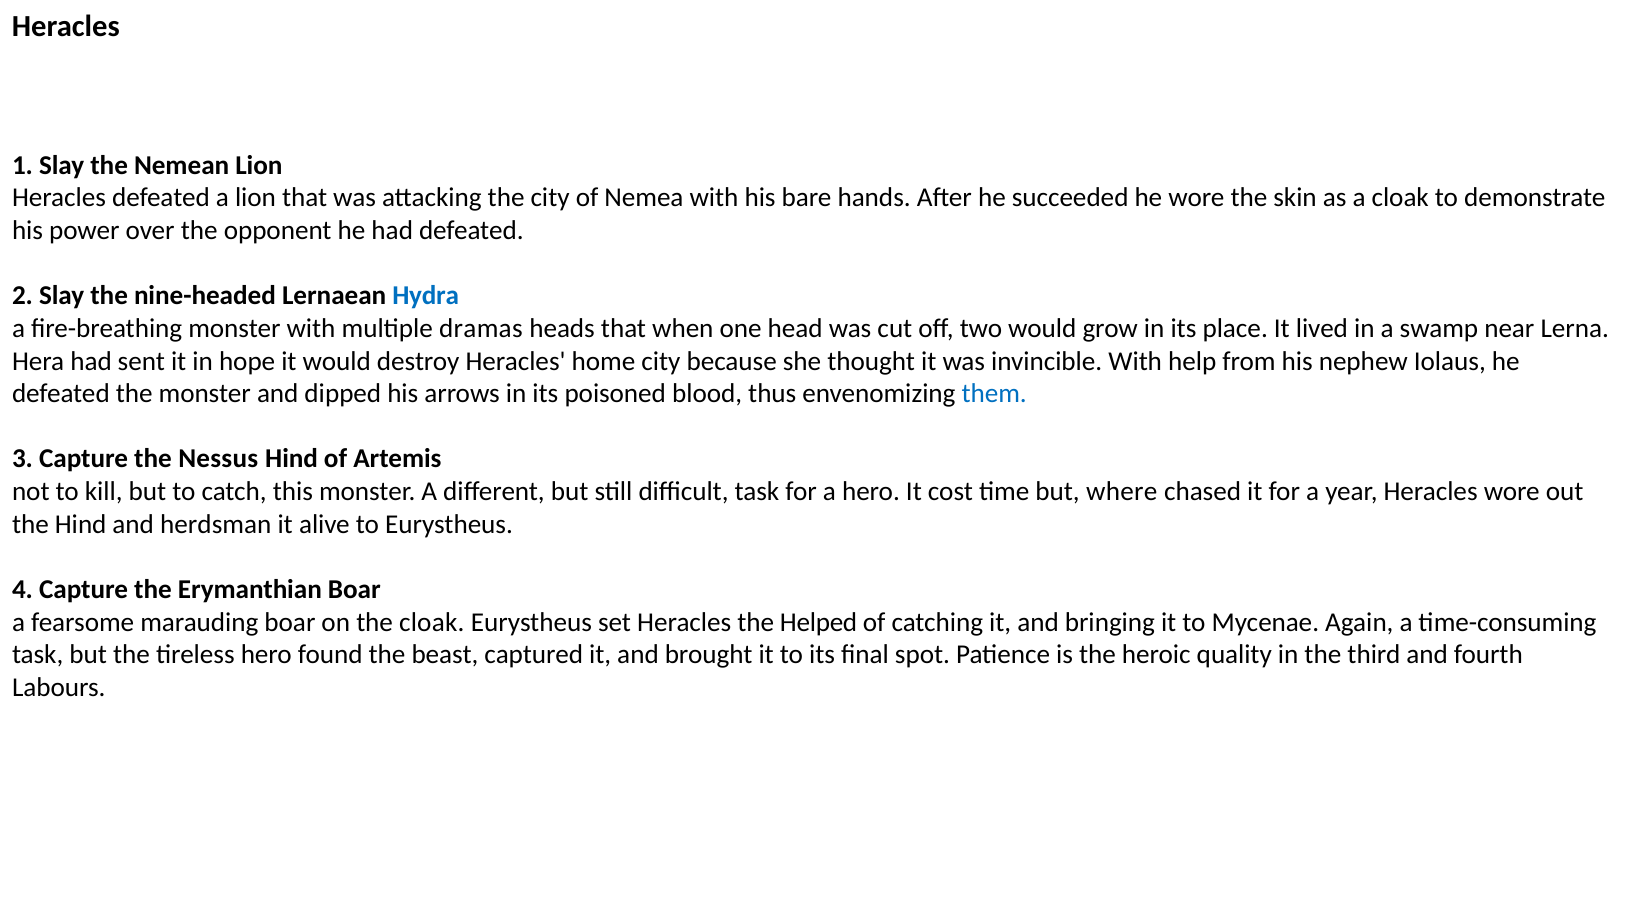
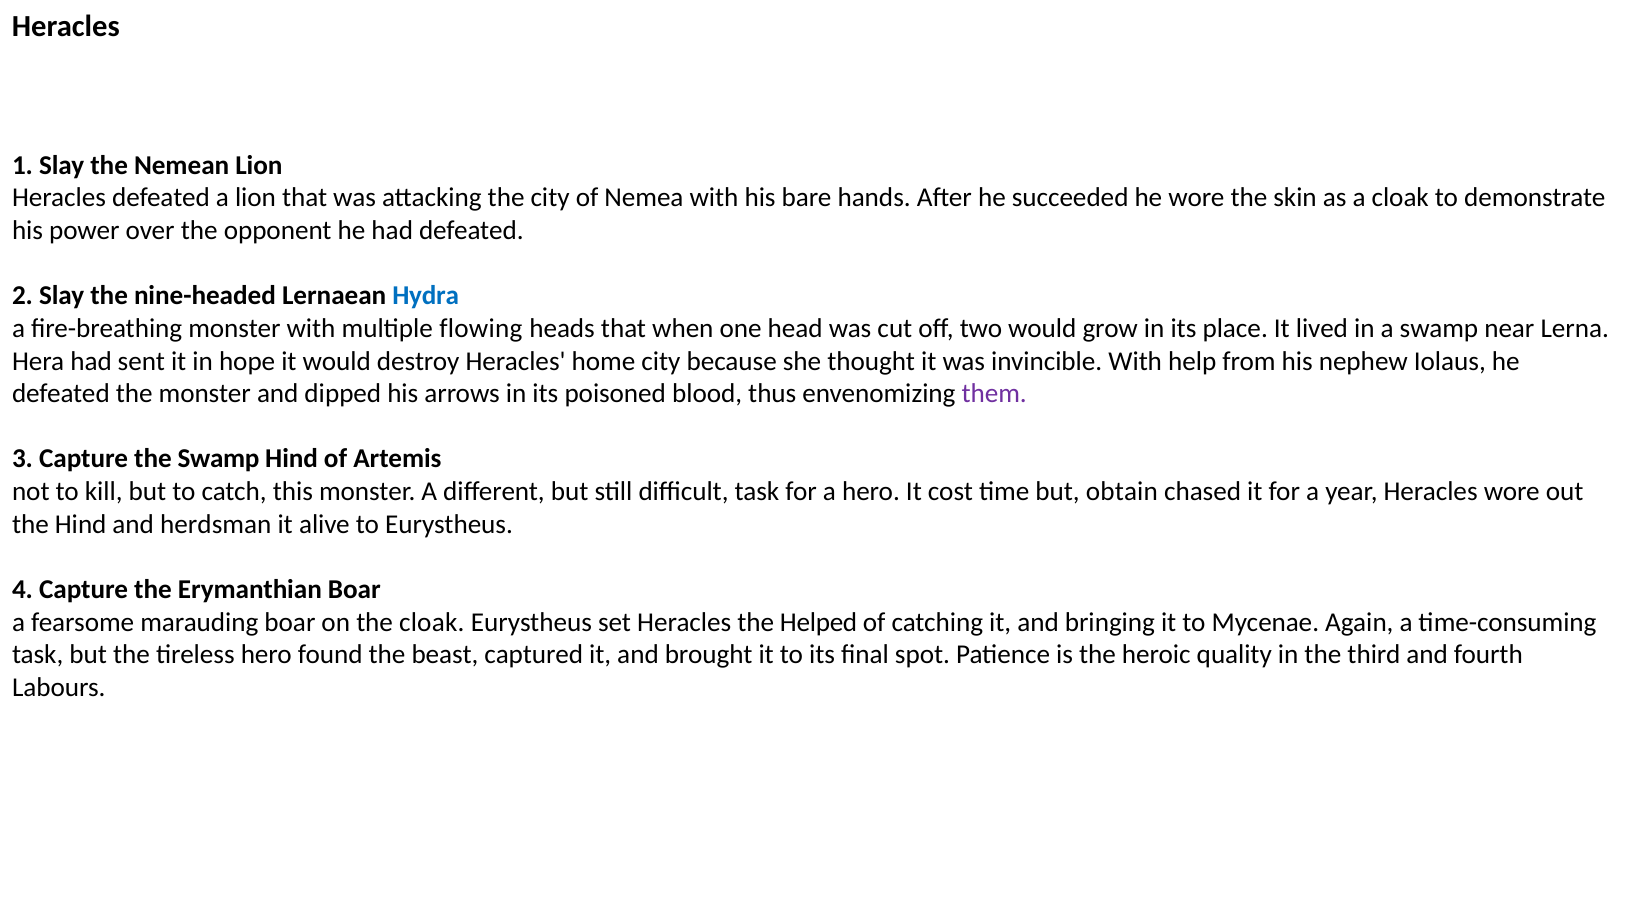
dramas: dramas -> flowing
them colour: blue -> purple
the Nessus: Nessus -> Swamp
where: where -> obtain
